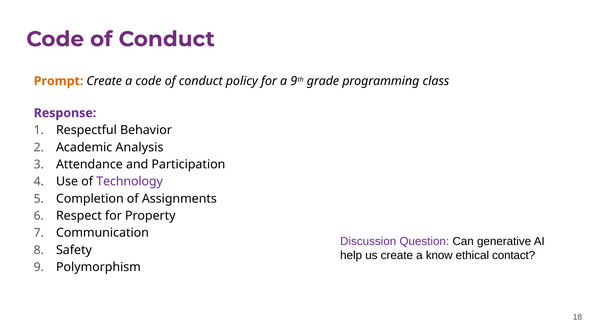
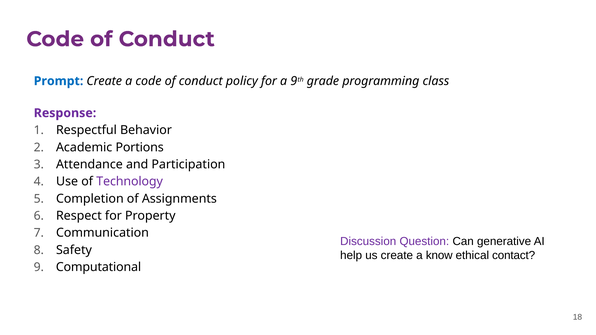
Prompt colour: orange -> blue
Analysis: Analysis -> Portions
Polymorphism: Polymorphism -> Computational
